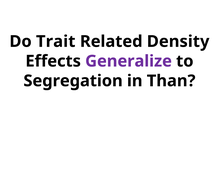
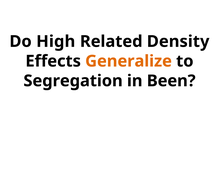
Trait: Trait -> High
Generalize colour: purple -> orange
Than: Than -> Been
